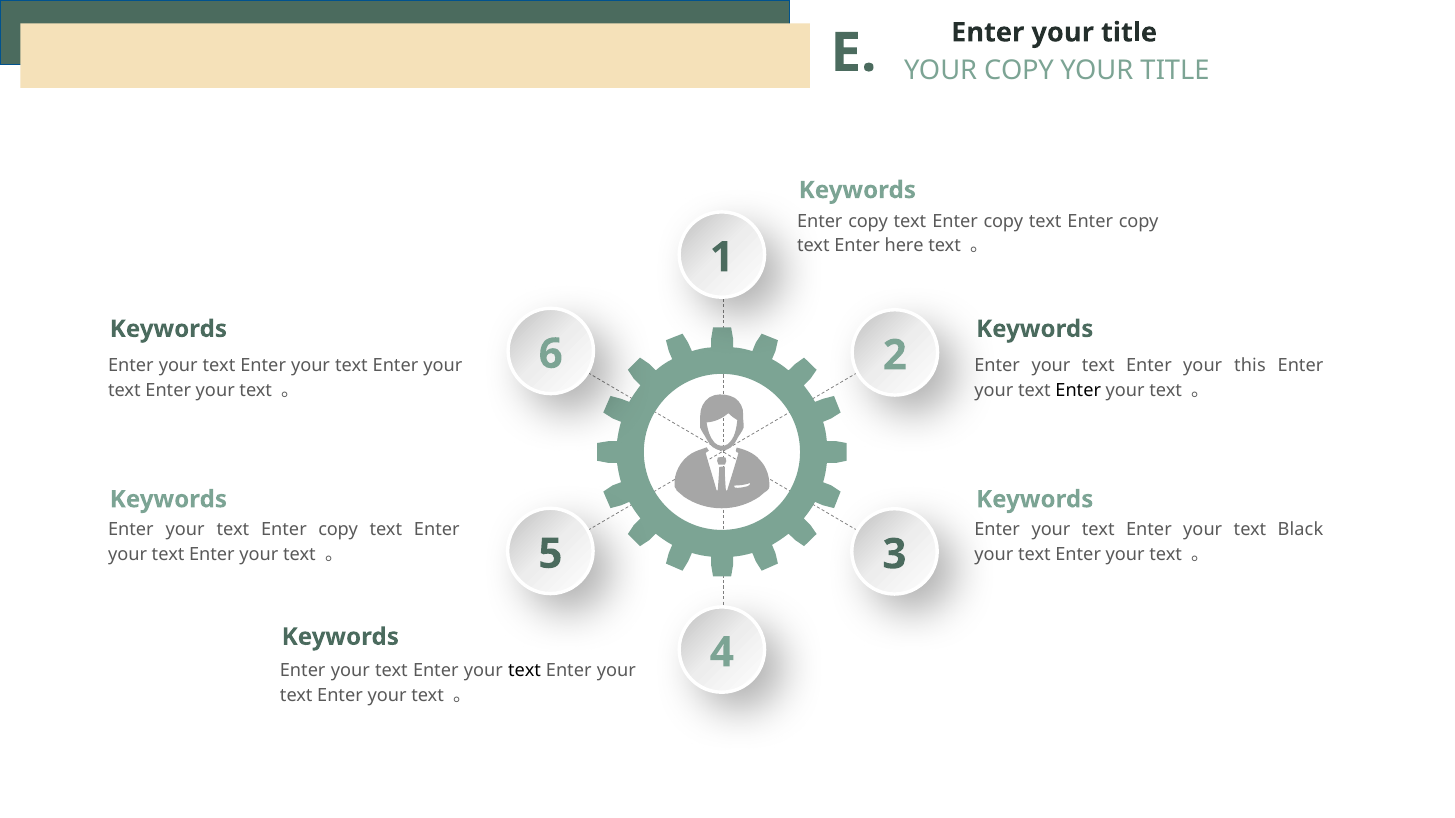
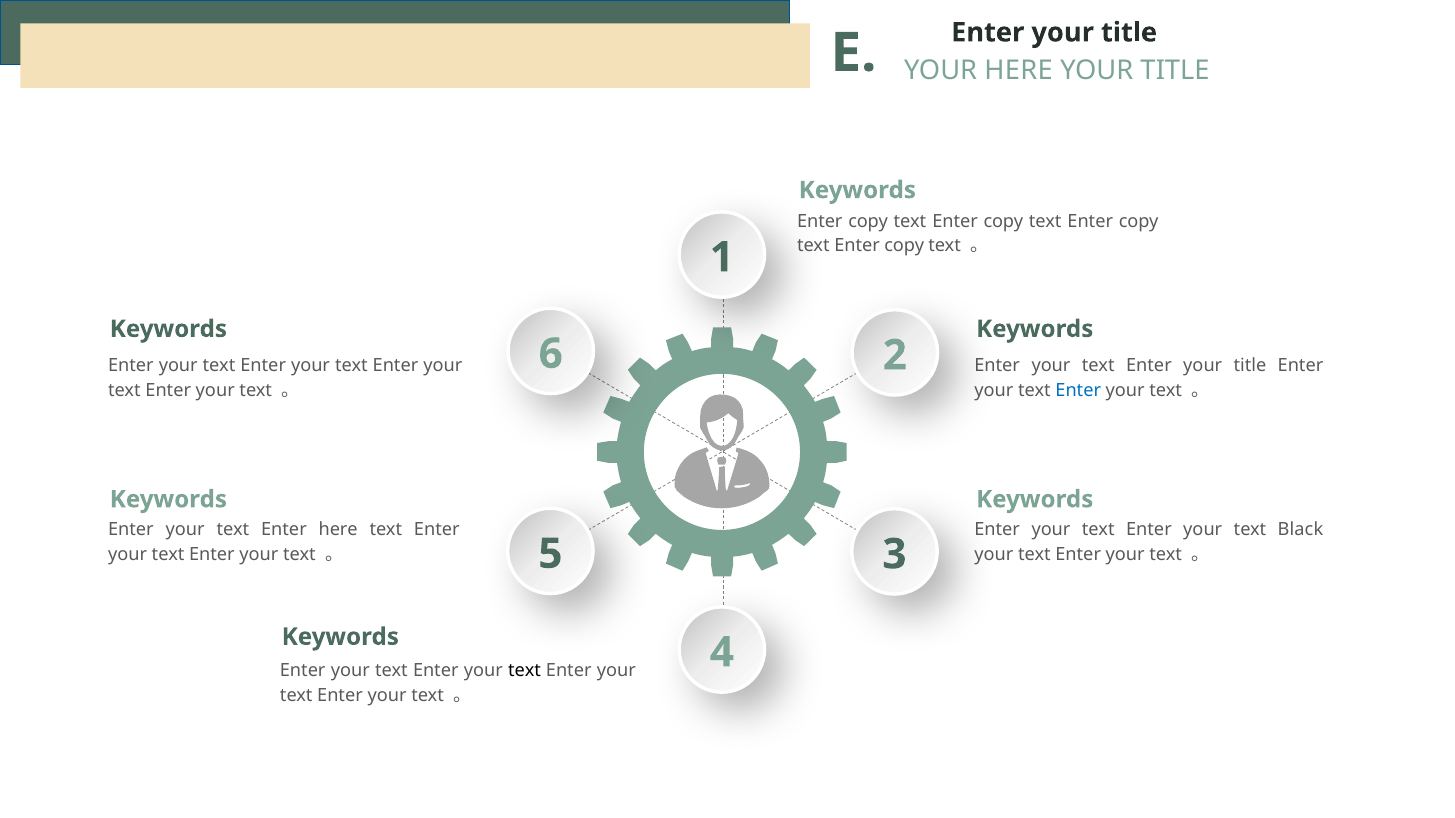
YOUR COPY: COPY -> HERE
here at (904, 246): here -> copy
text Enter your this: this -> title
Enter at (1078, 391) colour: black -> blue
your text Enter copy: copy -> here
